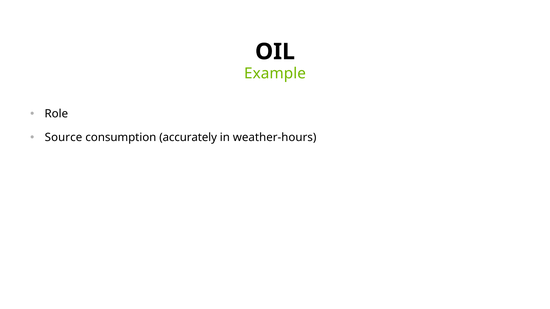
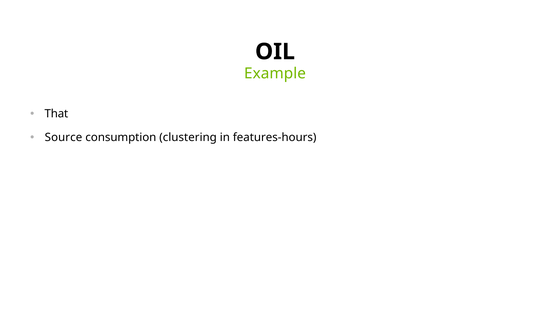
Role: Role -> That
accurately: accurately -> clustering
weather-hours: weather-hours -> features-hours
